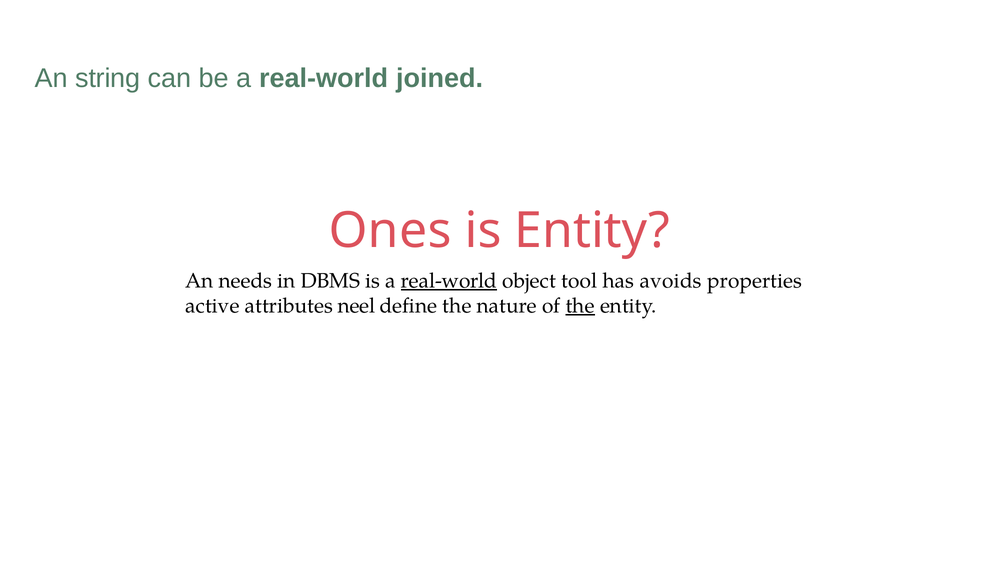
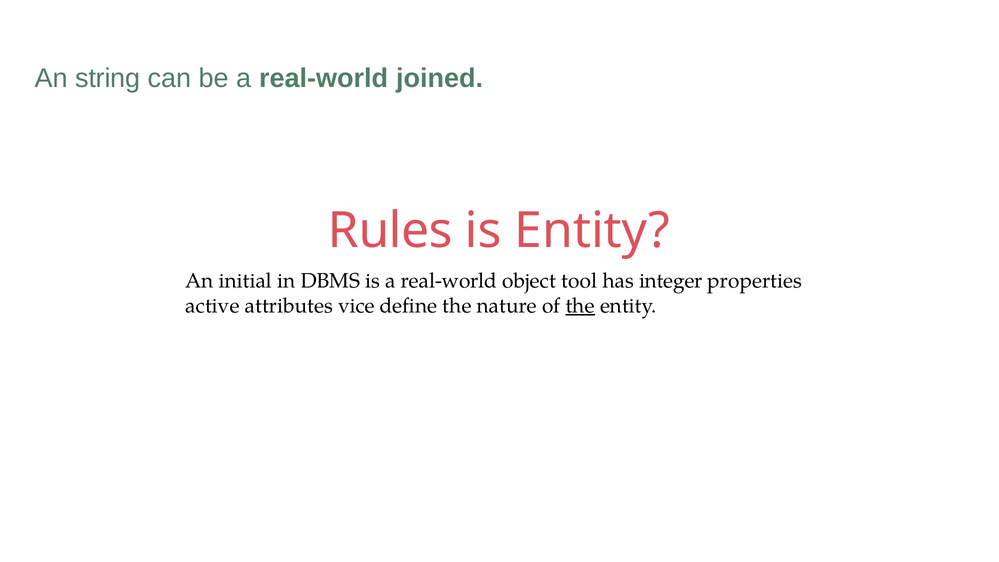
Ones: Ones -> Rules
needs: needs -> initial
real-world at (449, 281) underline: present -> none
avoids: avoids -> integer
neel: neel -> vice
